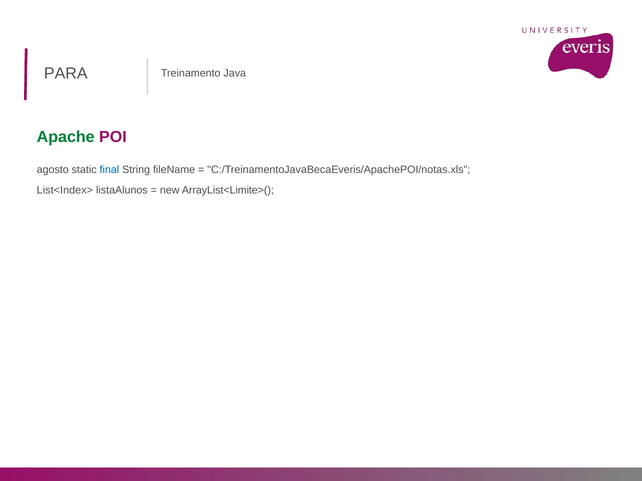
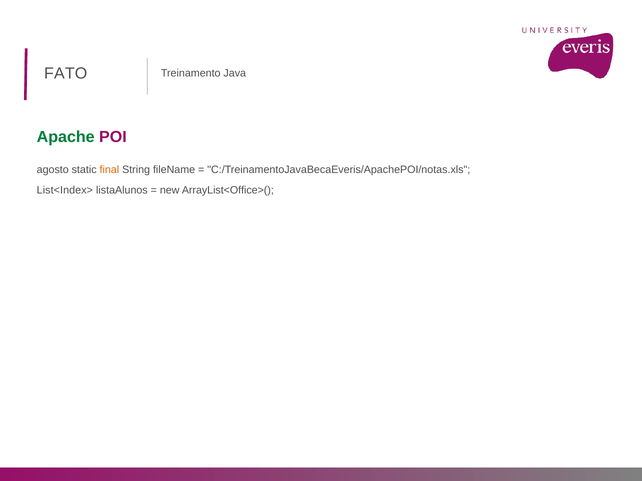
PARA: PARA -> FATO
final colour: blue -> orange
ArrayList<Limite>(: ArrayList<Limite>( -> ArrayList<Office>(
